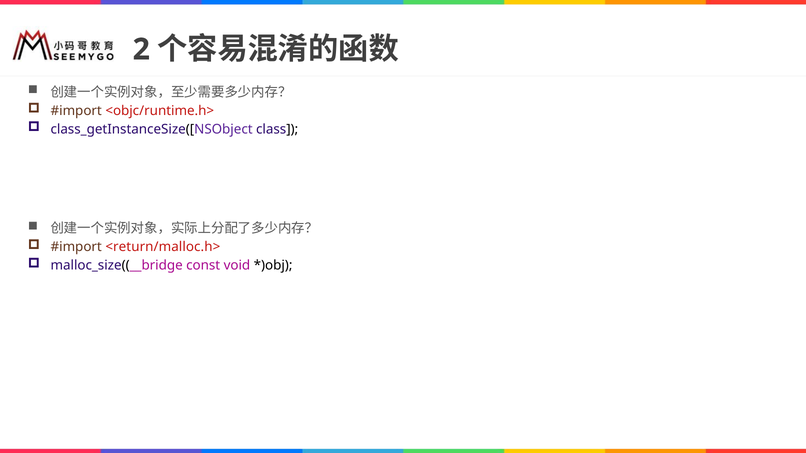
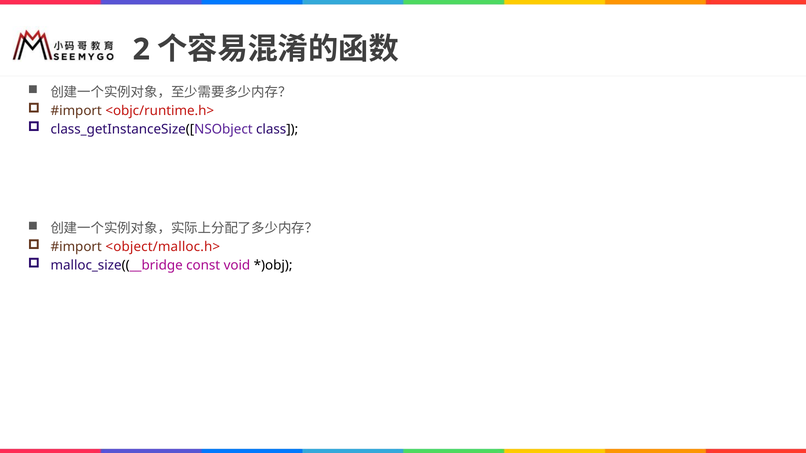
<return/malloc.h>: <return/malloc.h> -> <object/malloc.h>
